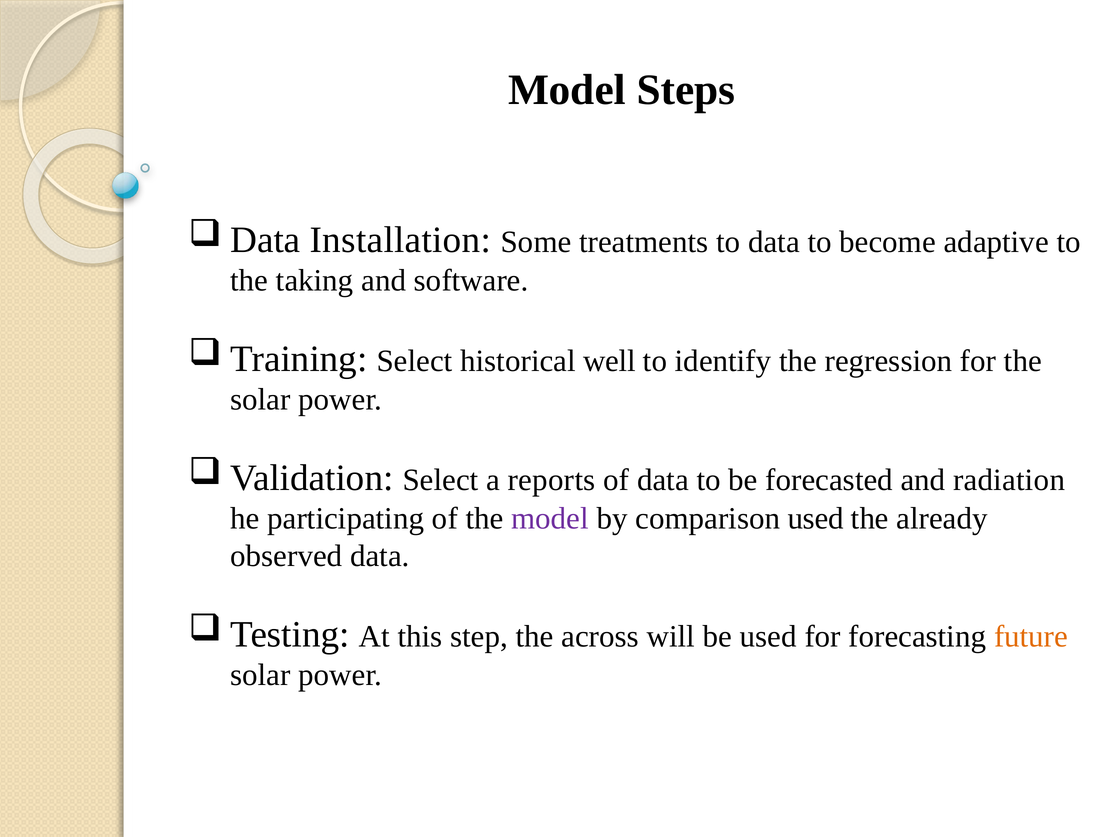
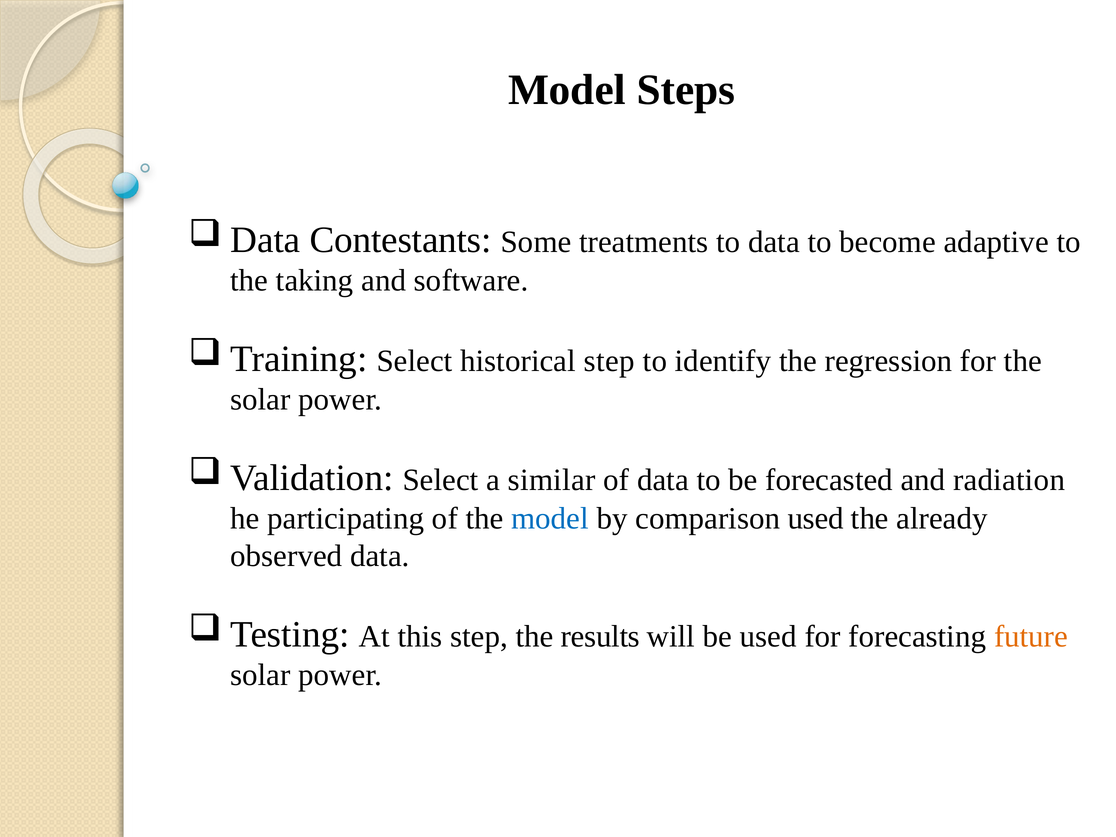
Installation: Installation -> Contestants
historical well: well -> step
reports: reports -> similar
model at (550, 519) colour: purple -> blue
across: across -> results
